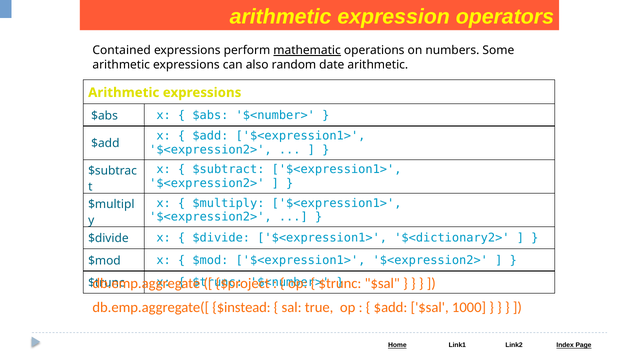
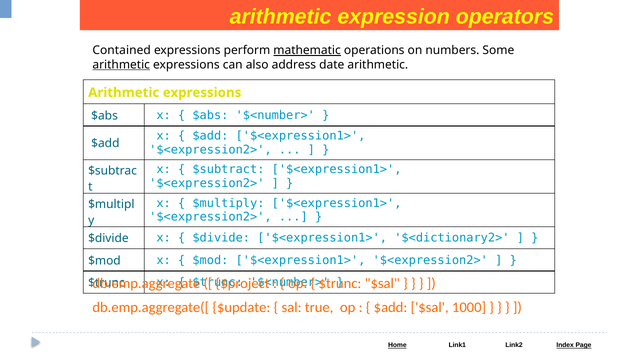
arithmetic at (121, 65) underline: none -> present
random: random -> address
$instead: $instead -> $update
